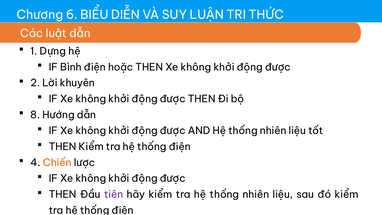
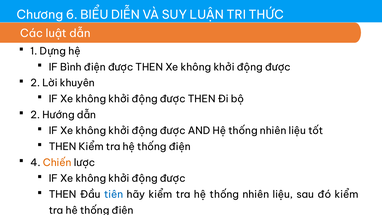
điện hoặc: hoặc -> được
8 at (35, 115): 8 -> 2
tiên colour: purple -> blue
